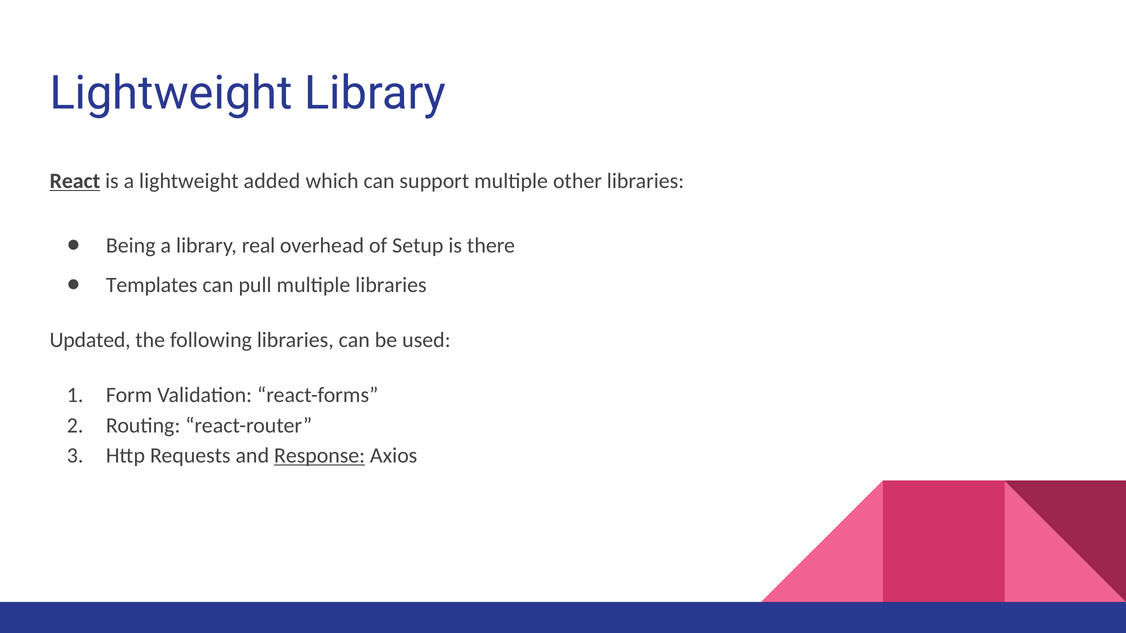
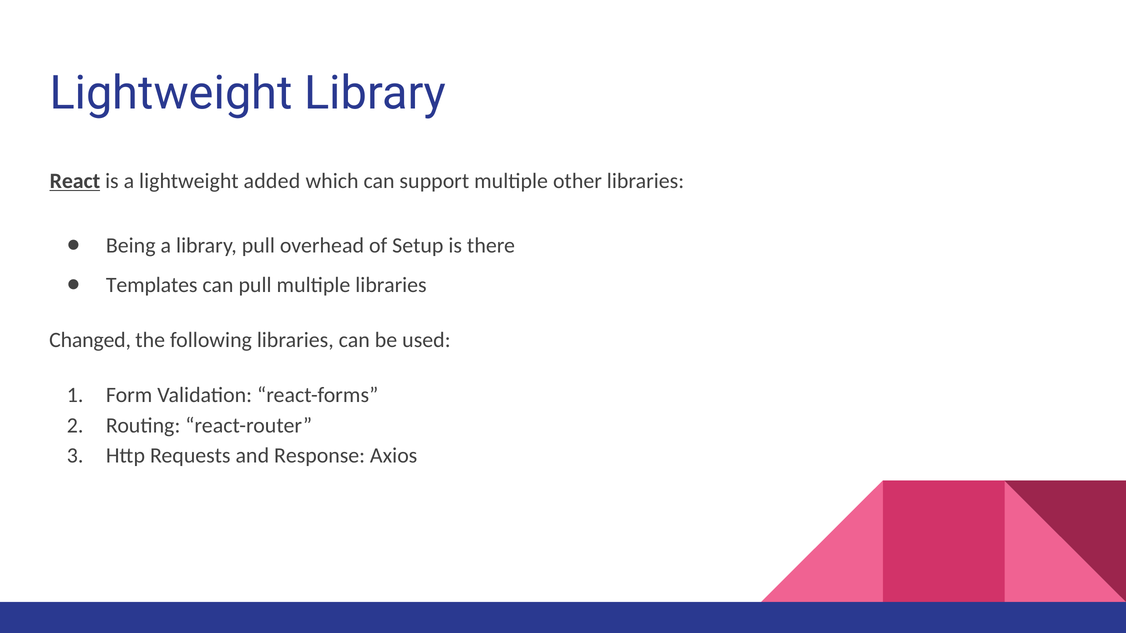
library real: real -> pull
Updated: Updated -> Changed
Response underline: present -> none
